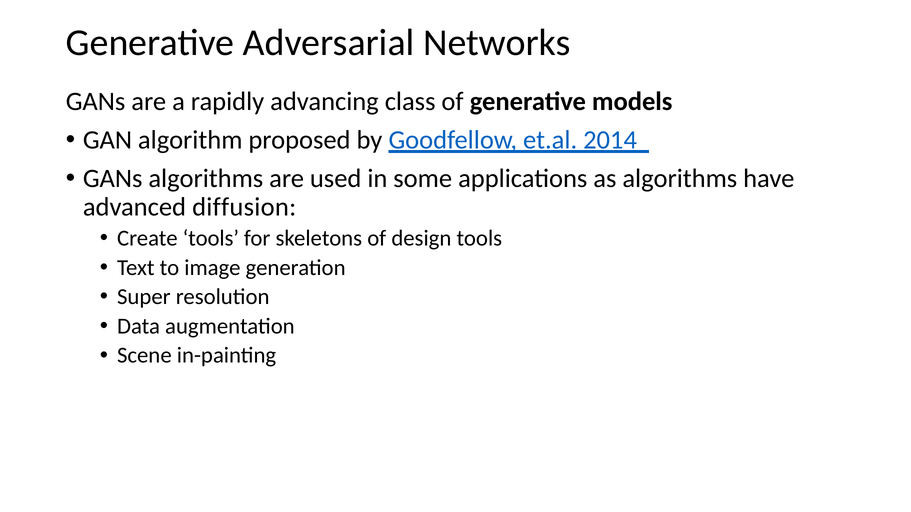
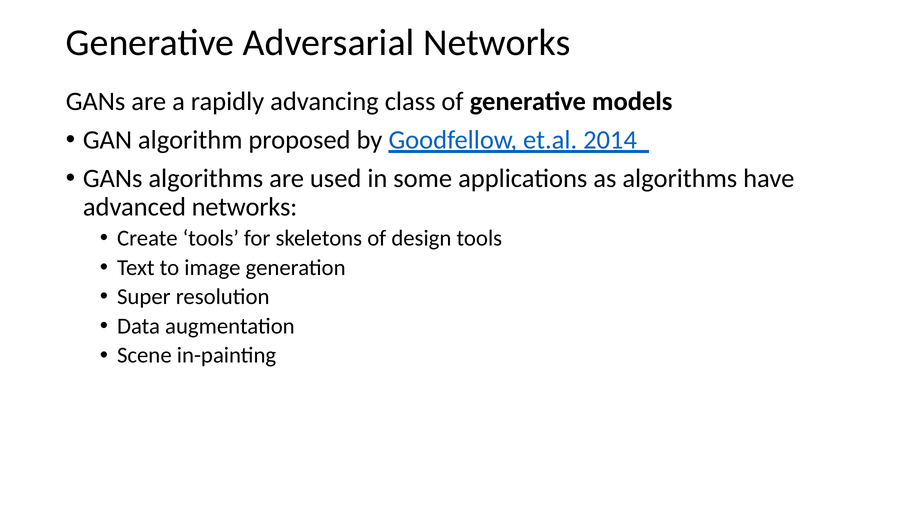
advanced diffusion: diffusion -> networks
